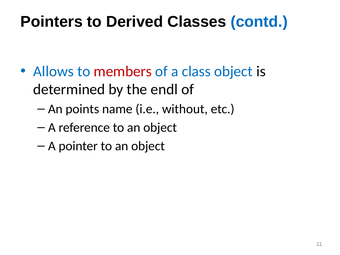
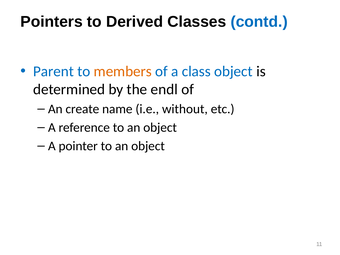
Allows: Allows -> Parent
members colour: red -> orange
points: points -> create
